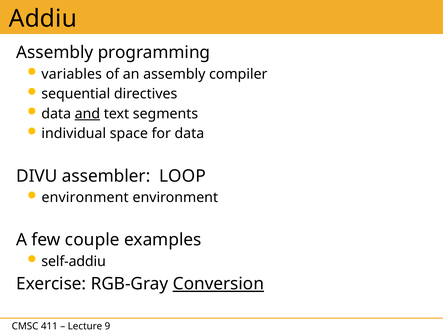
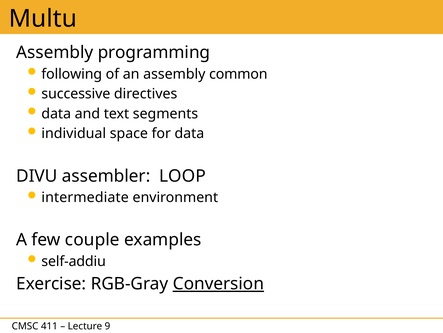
Addiu: Addiu -> Multu
variables: variables -> following
compiler: compiler -> common
sequential: sequential -> successive
and underline: present -> none
environment at (85, 197): environment -> intermediate
